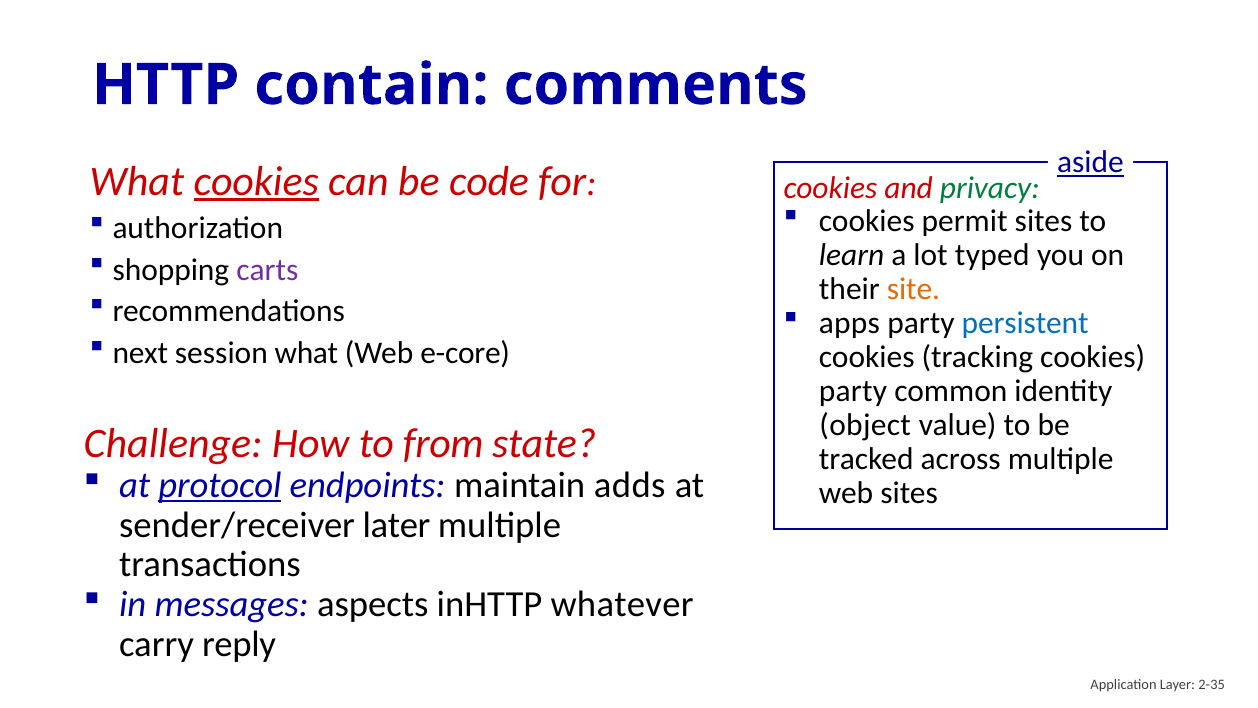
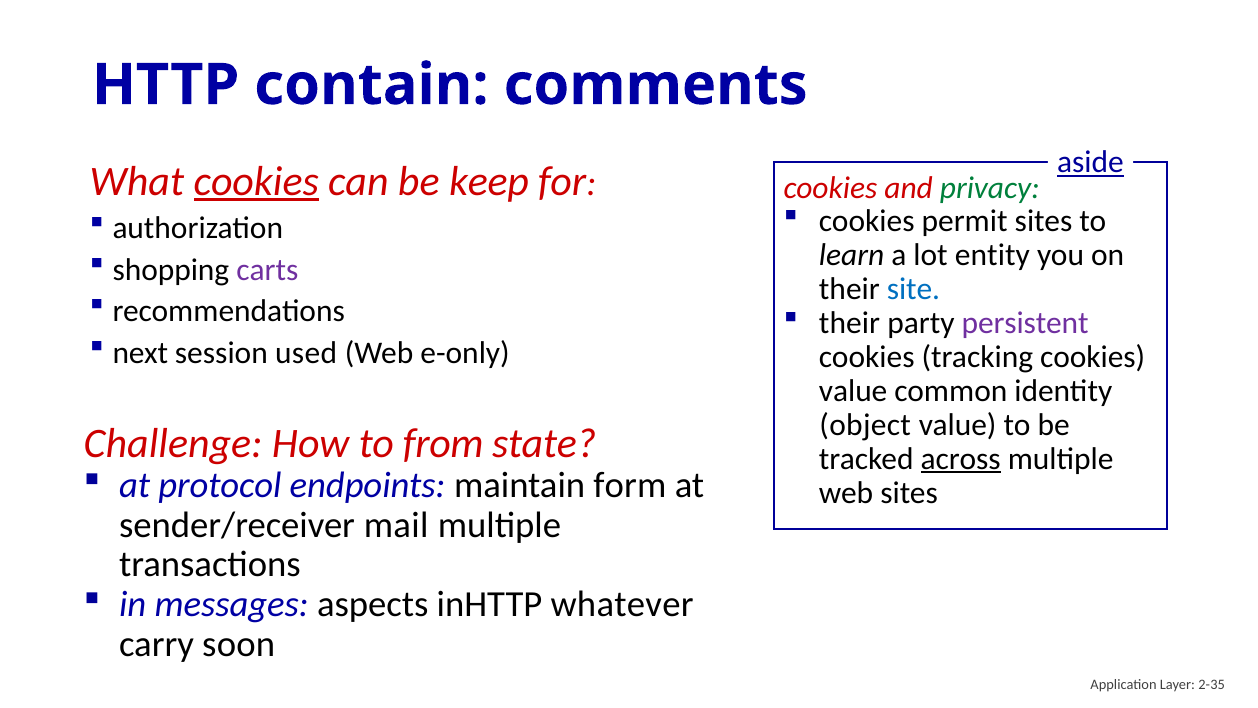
code: code -> keep
typed: typed -> entity
site colour: orange -> blue
apps at (849, 323): apps -> their
persistent colour: blue -> purple
session what: what -> used
e-core: e-core -> e-only
party at (853, 391): party -> value
across underline: none -> present
protocol underline: present -> none
adds: adds -> form
later: later -> mail
reply: reply -> soon
